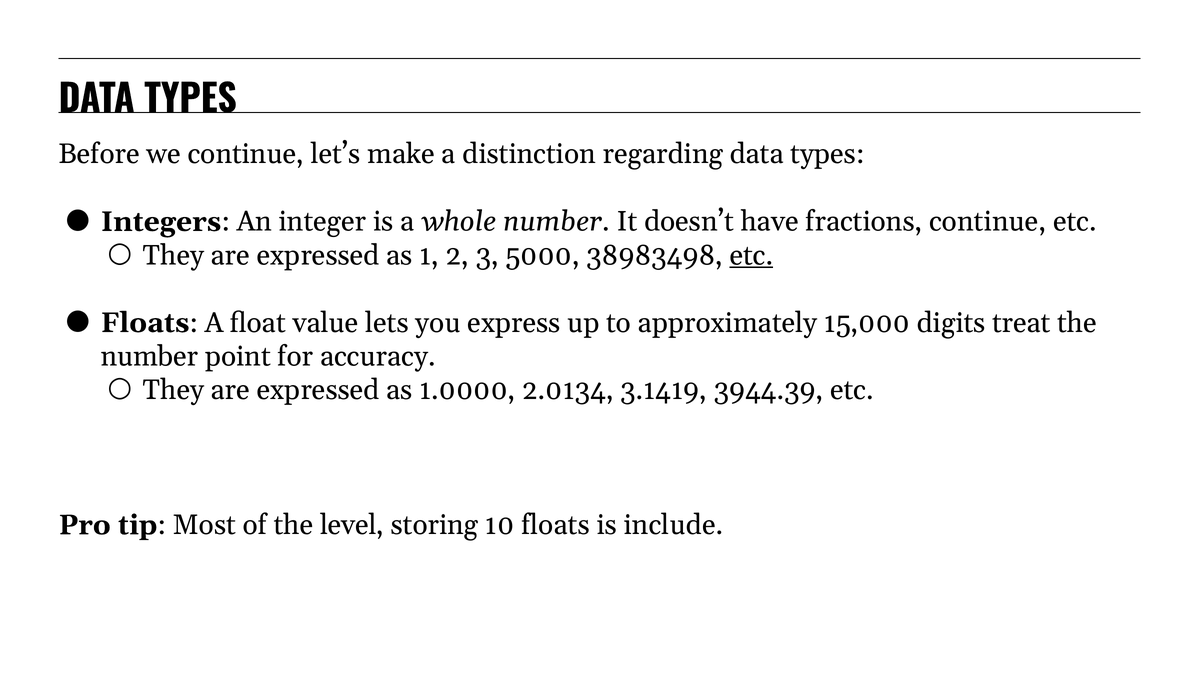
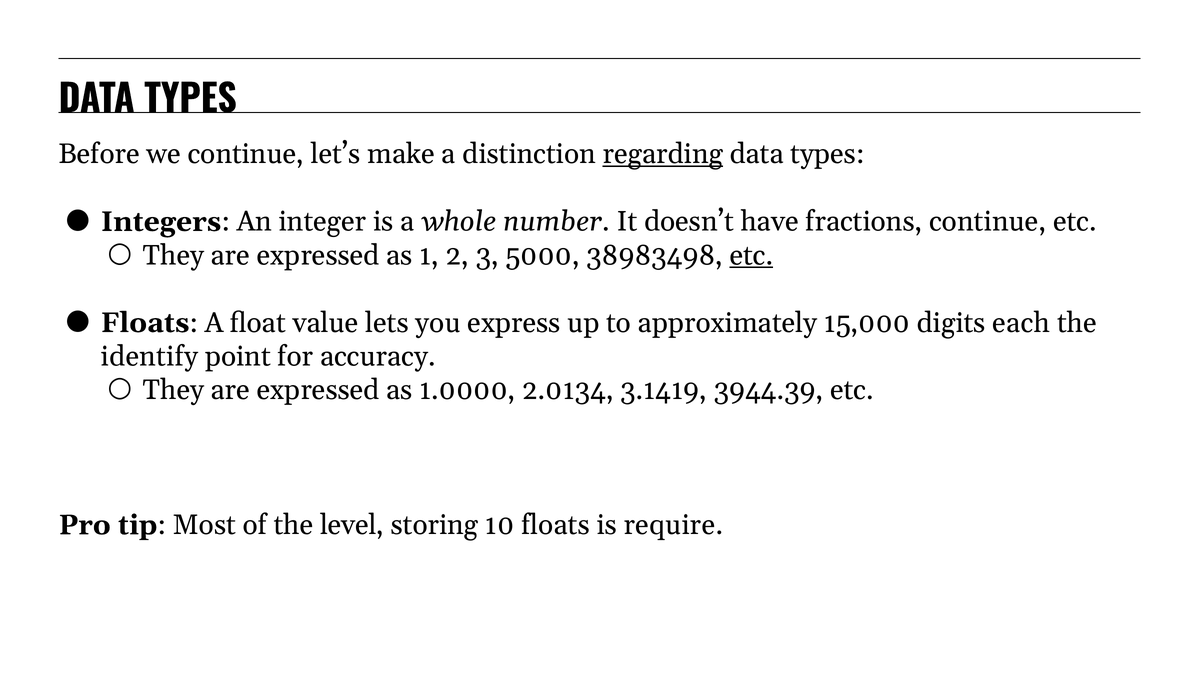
regarding underline: none -> present
treat: treat -> each
number at (150, 357): number -> identify
include: include -> require
